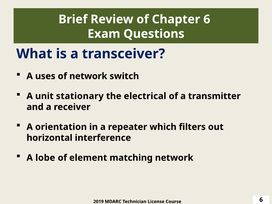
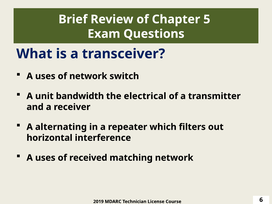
Chapter 6: 6 -> 5
stationary: stationary -> bandwidth
orientation: orientation -> alternating
lobe at (45, 158): lobe -> uses
element: element -> received
